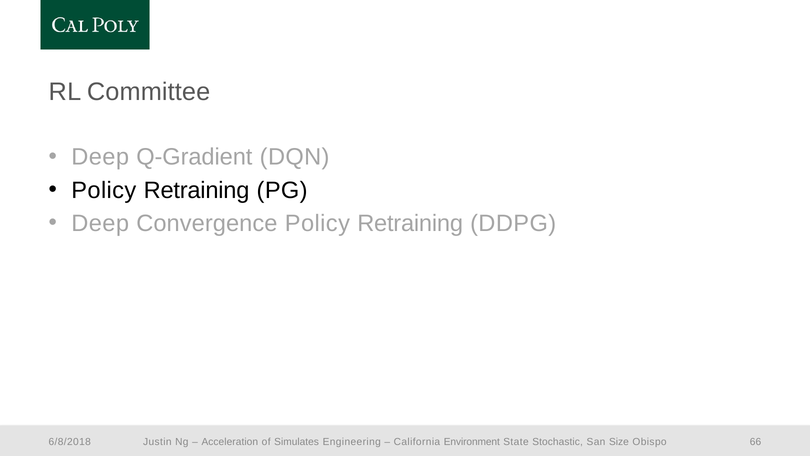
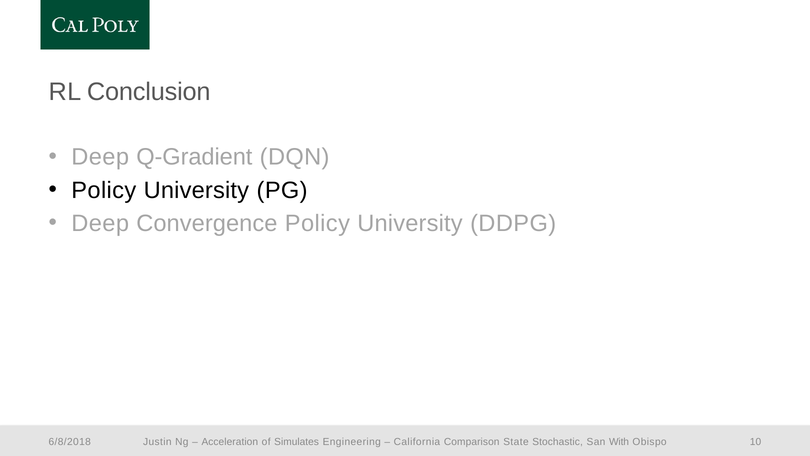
Committee: Committee -> Conclusion
Retraining at (197, 190): Retraining -> University
Retraining at (410, 223): Retraining -> University
Environment: Environment -> Comparison
Size: Size -> With
66: 66 -> 10
